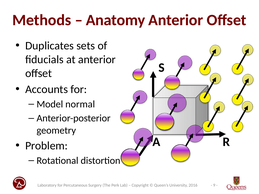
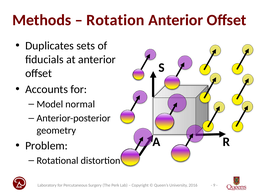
Anatomy: Anatomy -> Rotation
